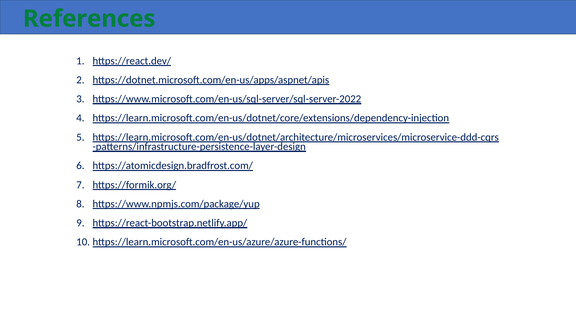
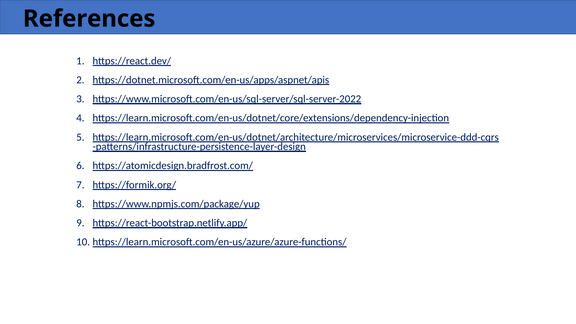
References colour: green -> black
